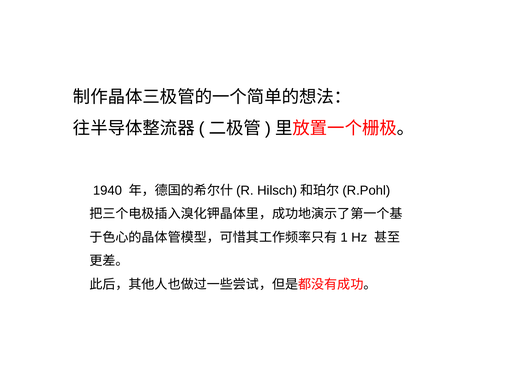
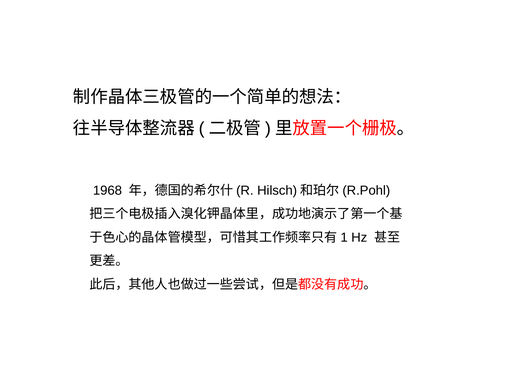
1940: 1940 -> 1968
